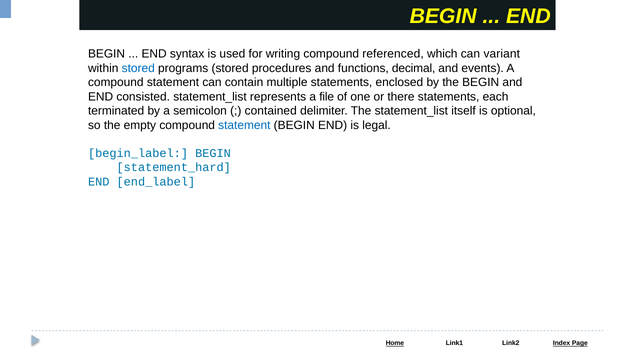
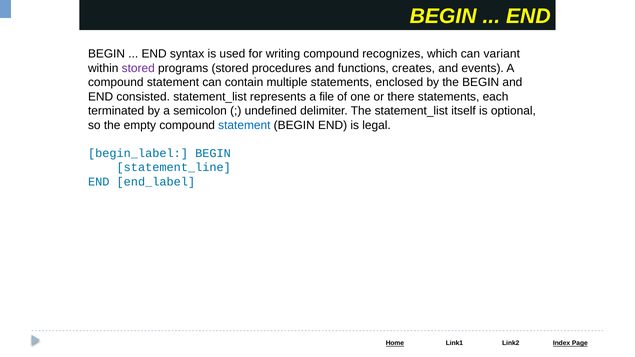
referenced: referenced -> recognizes
stored at (138, 68) colour: blue -> purple
decimal: decimal -> creates
contained: contained -> undefined
statement_hard: statement_hard -> statement_line
